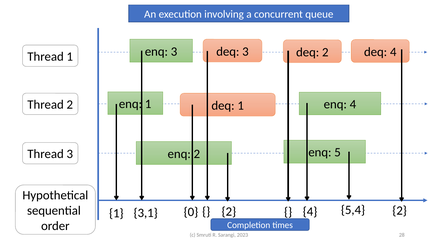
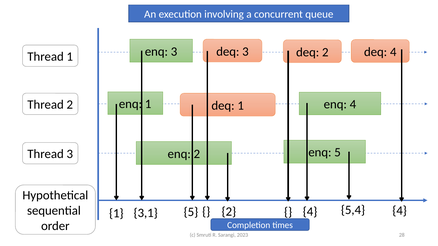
3,1 0: 0 -> 5
5,4 2: 2 -> 4
